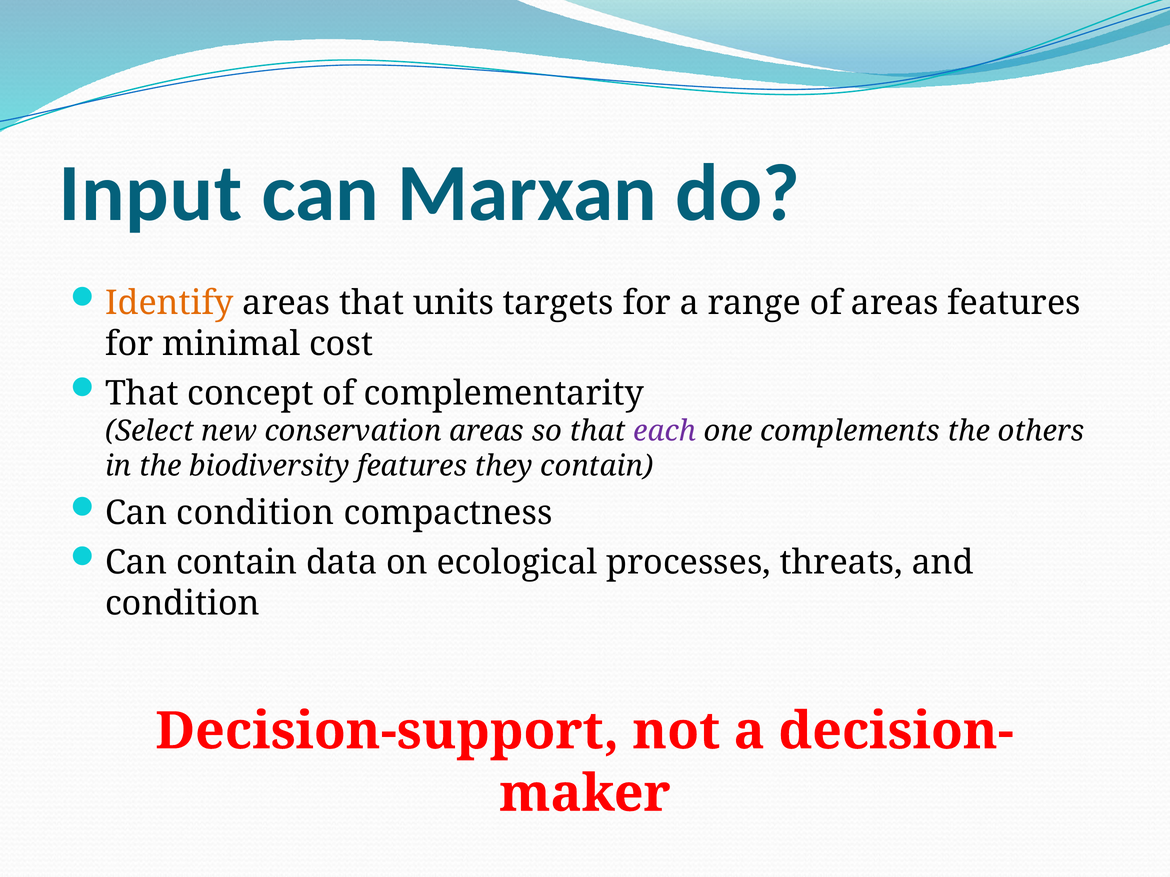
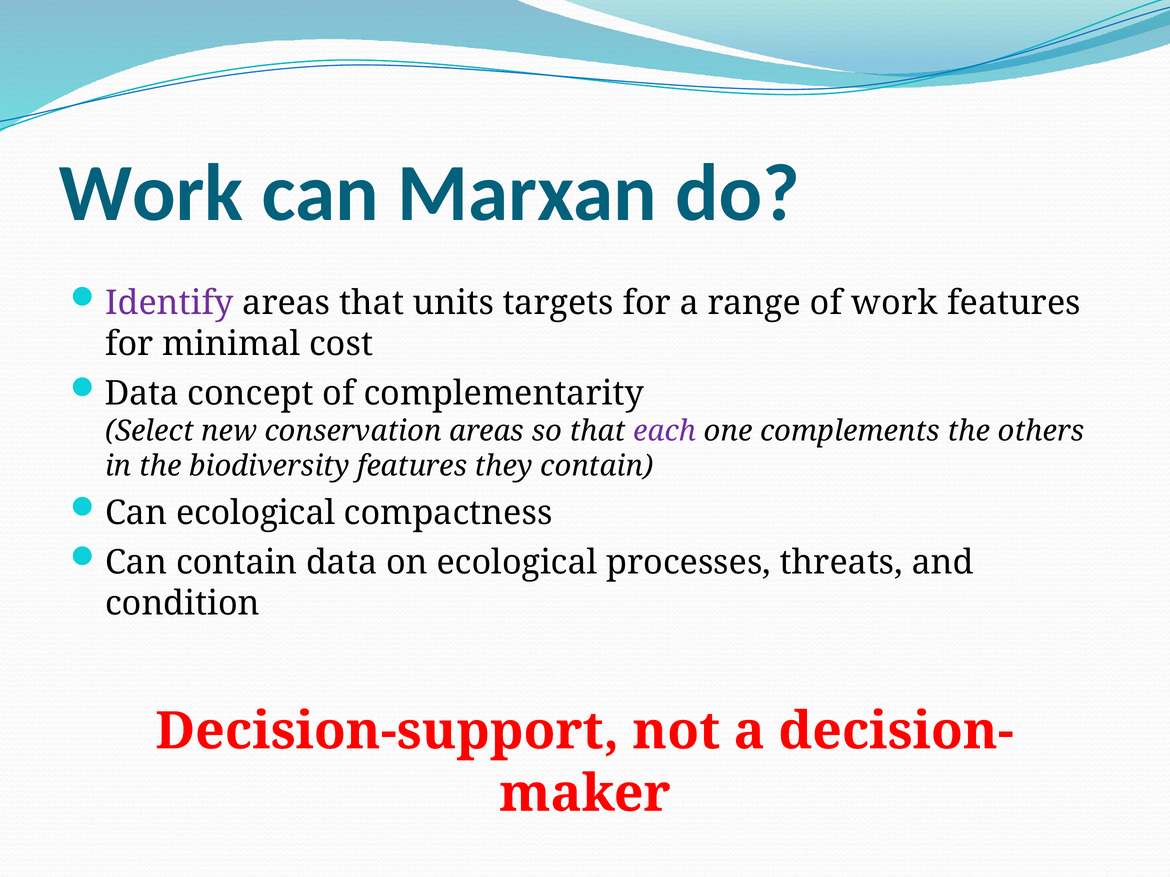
Input at (150, 193): Input -> Work
Identify colour: orange -> purple
of areas: areas -> work
That at (142, 394): That -> Data
Can condition: condition -> ecological
